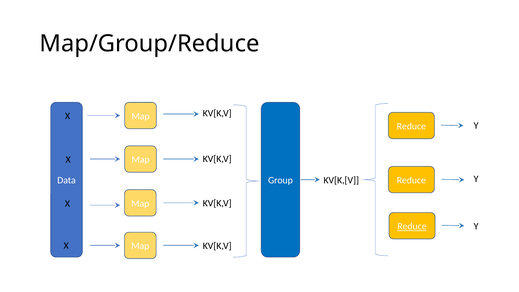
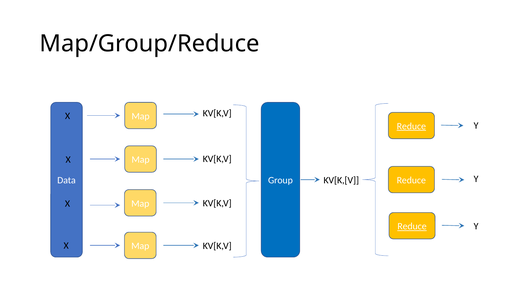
Reduce at (411, 126) underline: none -> present
